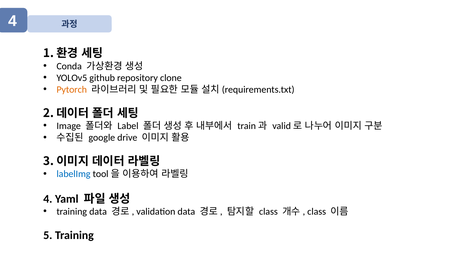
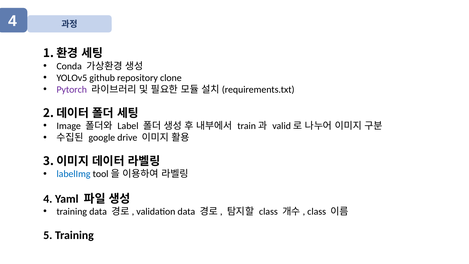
Pytorch colour: orange -> purple
